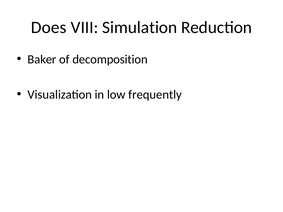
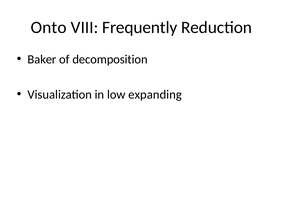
Does: Does -> Onto
Simulation: Simulation -> Frequently
frequently: frequently -> expanding
